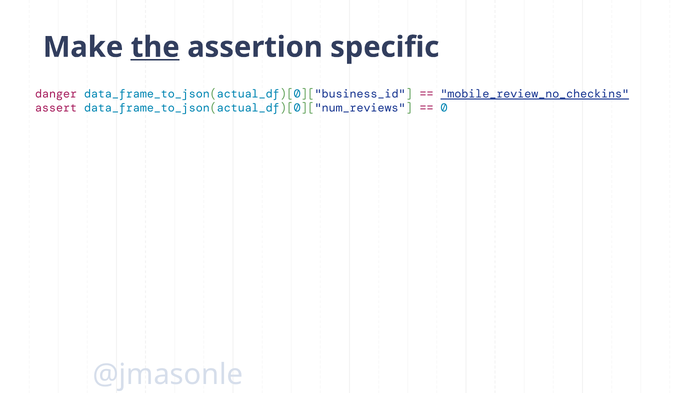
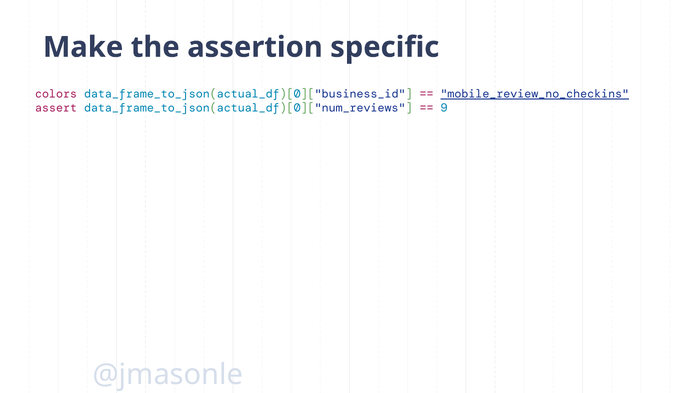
the underline: present -> none
danger: danger -> colors
0: 0 -> 9
